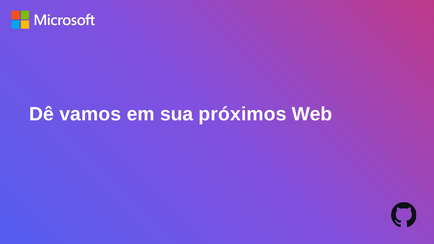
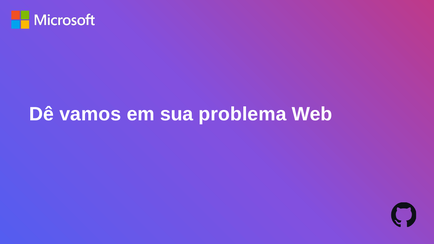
próximos: próximos -> problema
